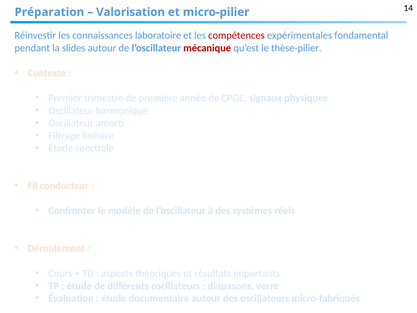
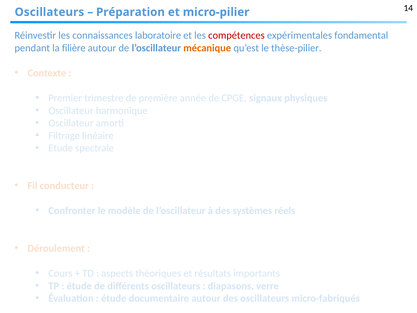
Préparation at (49, 12): Préparation -> Oscillateurs
Valorisation: Valorisation -> Préparation
slides: slides -> filière
mécanique colour: red -> orange
